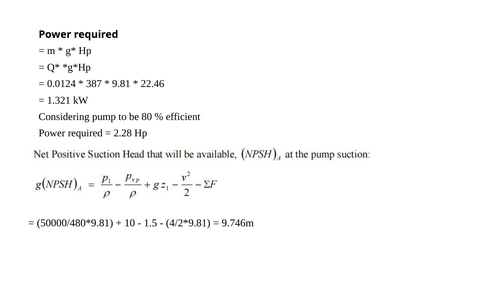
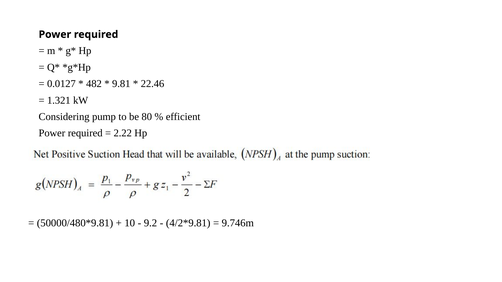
0.0124: 0.0124 -> 0.0127
387: 387 -> 482
2.28: 2.28 -> 2.22
1.5: 1.5 -> 9.2
